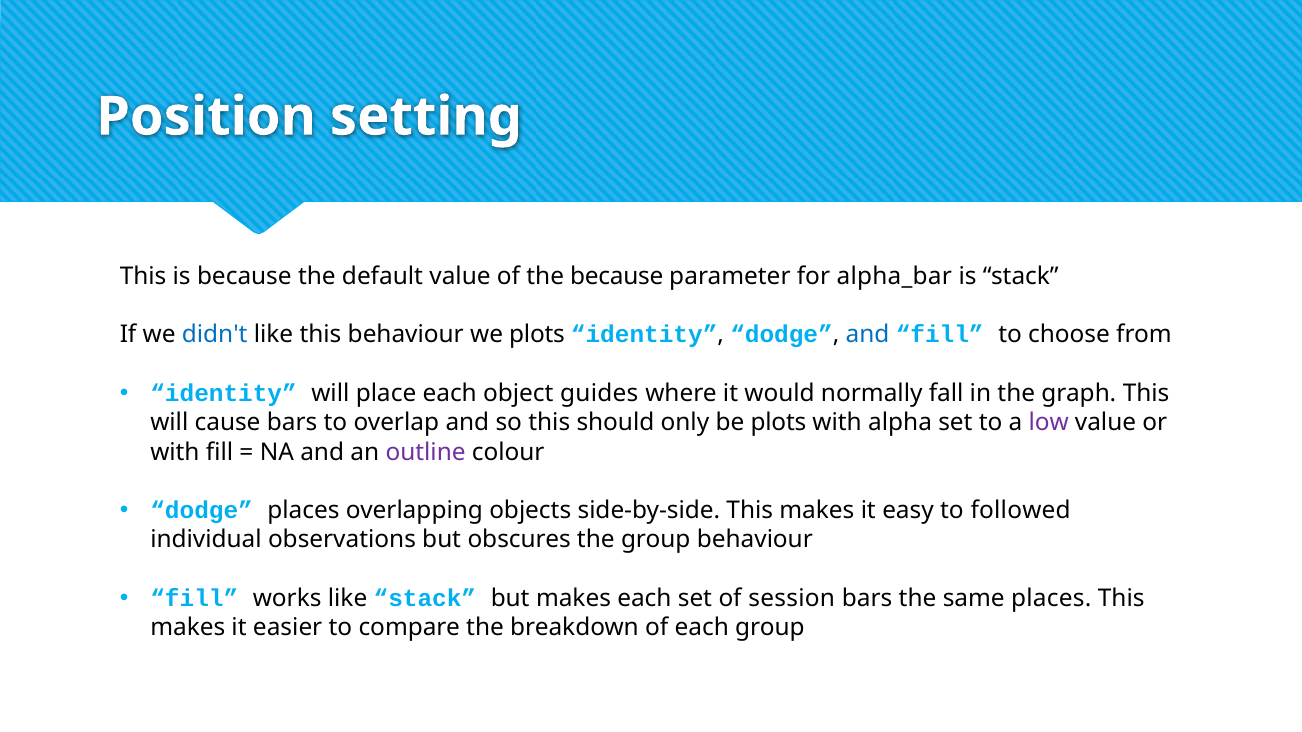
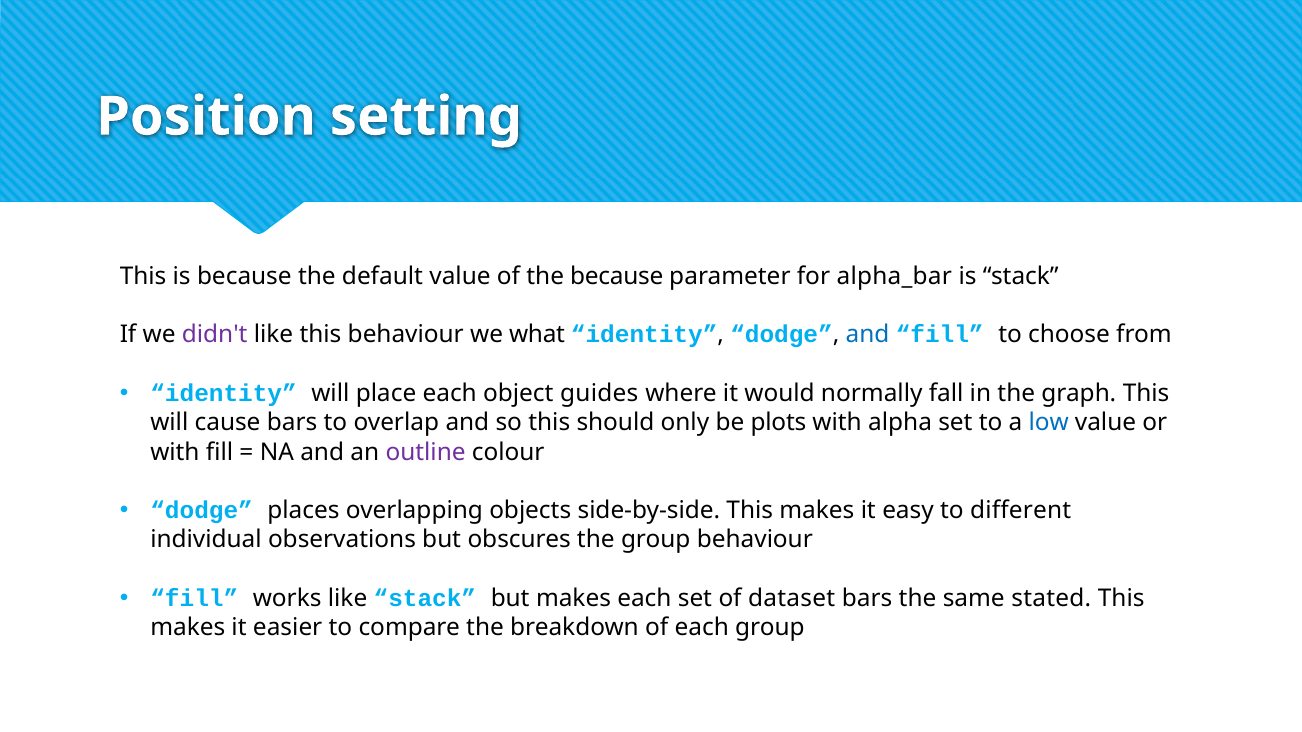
didn't colour: blue -> purple
we plots: plots -> what
low colour: purple -> blue
followed: followed -> different
session: session -> dataset
same places: places -> stated
